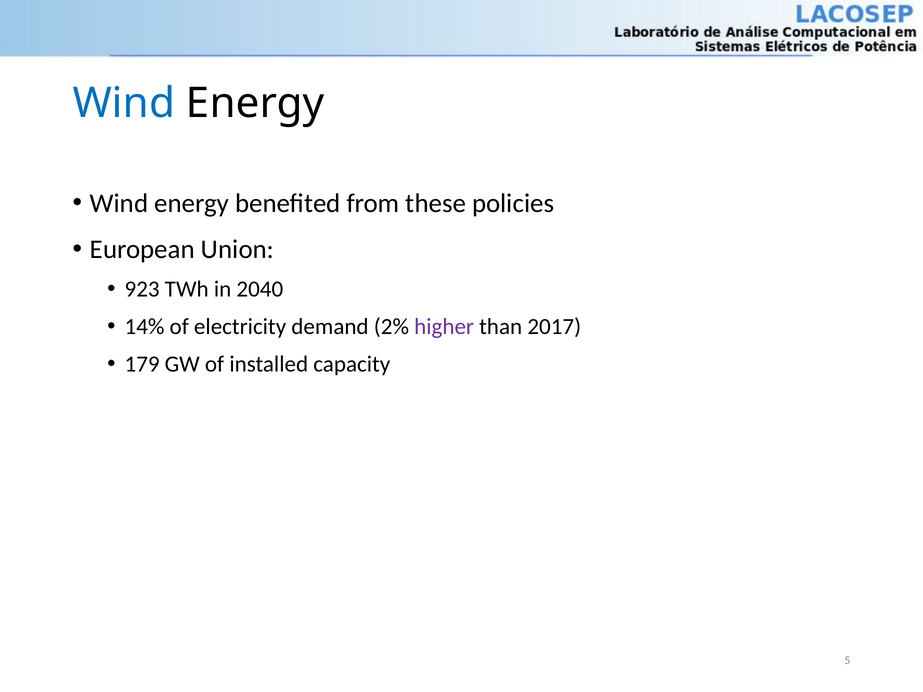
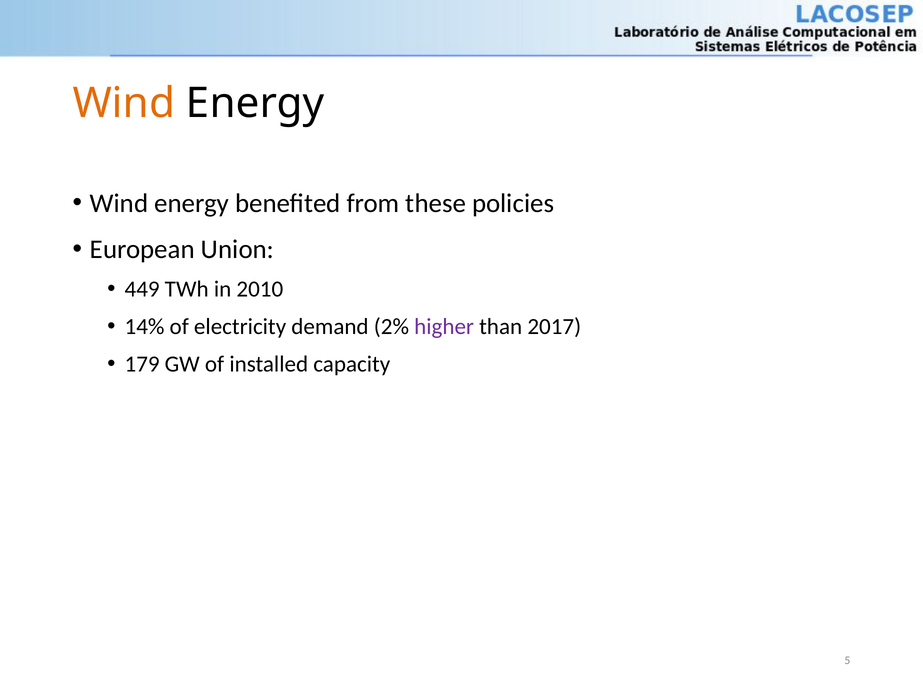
Wind at (124, 103) colour: blue -> orange
923: 923 -> 449
2040: 2040 -> 2010
